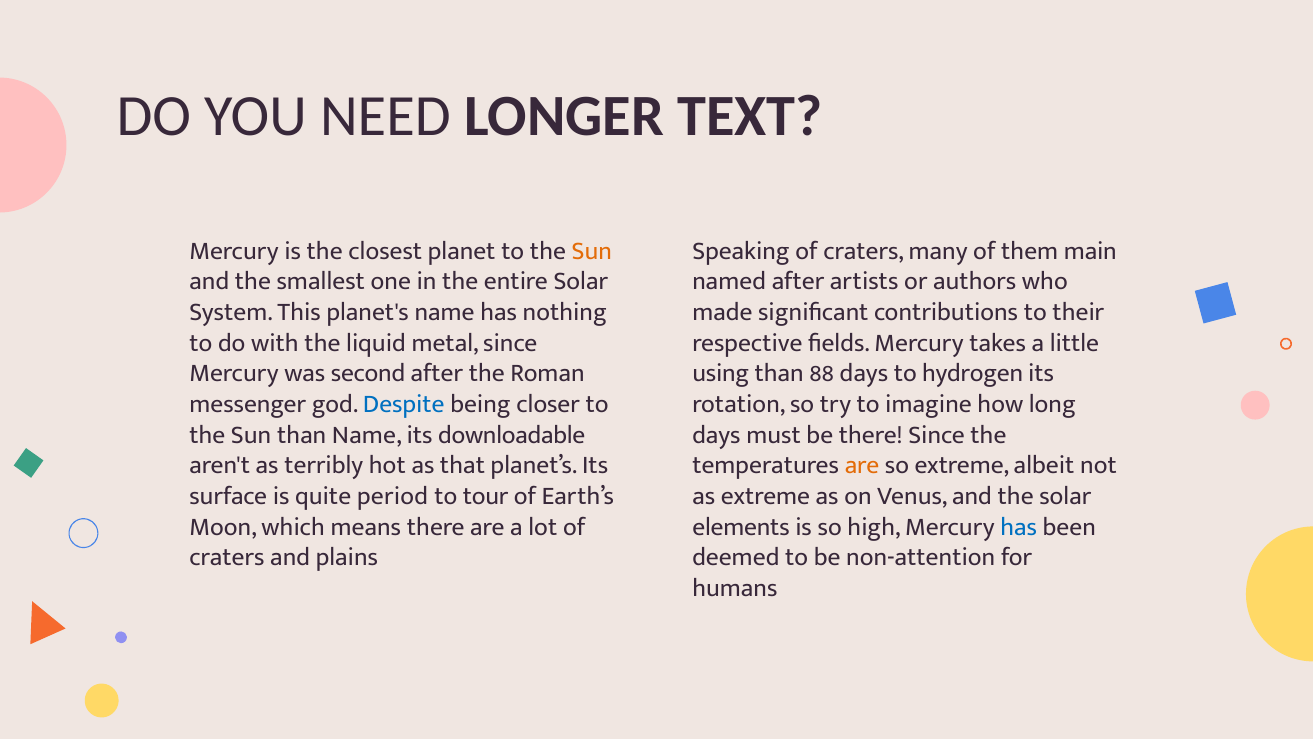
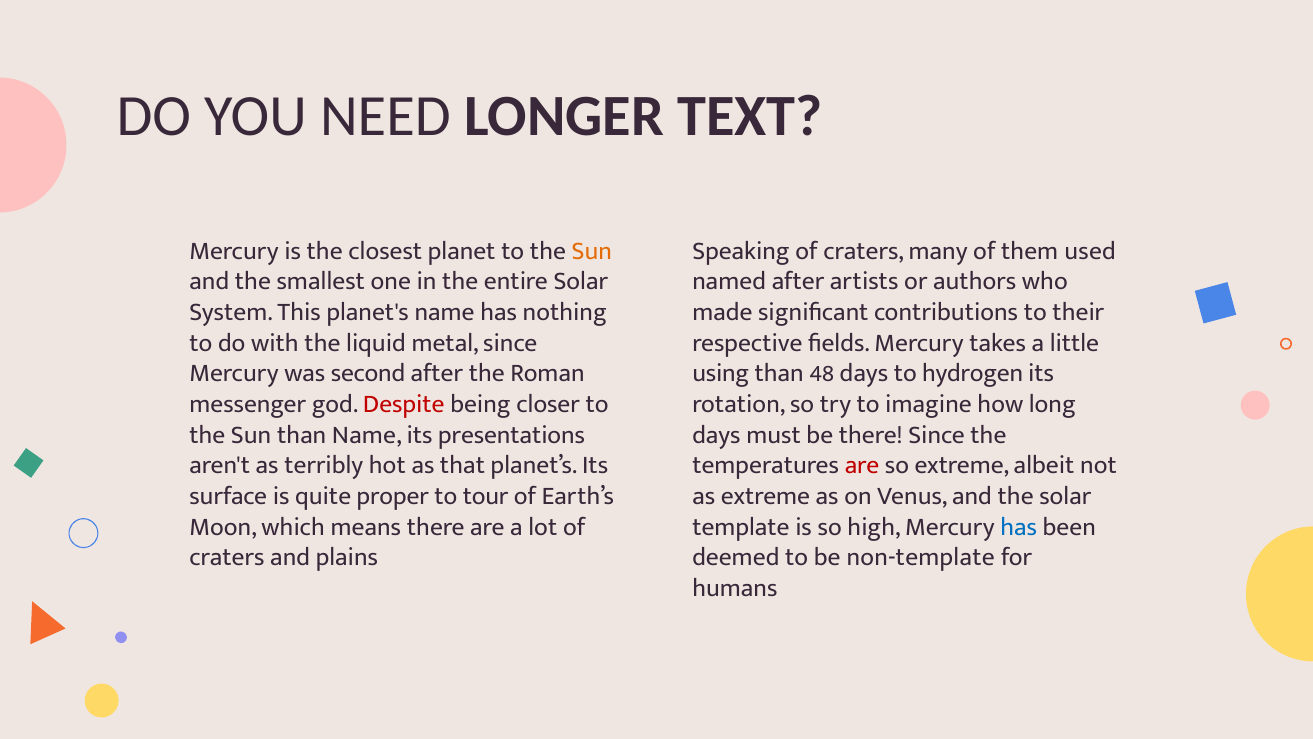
main: main -> used
88: 88 -> 48
Despite colour: blue -> red
downloadable: downloadable -> presentations
are at (862, 465) colour: orange -> red
period: period -> proper
elements: elements -> template
non-attention: non-attention -> non-template
